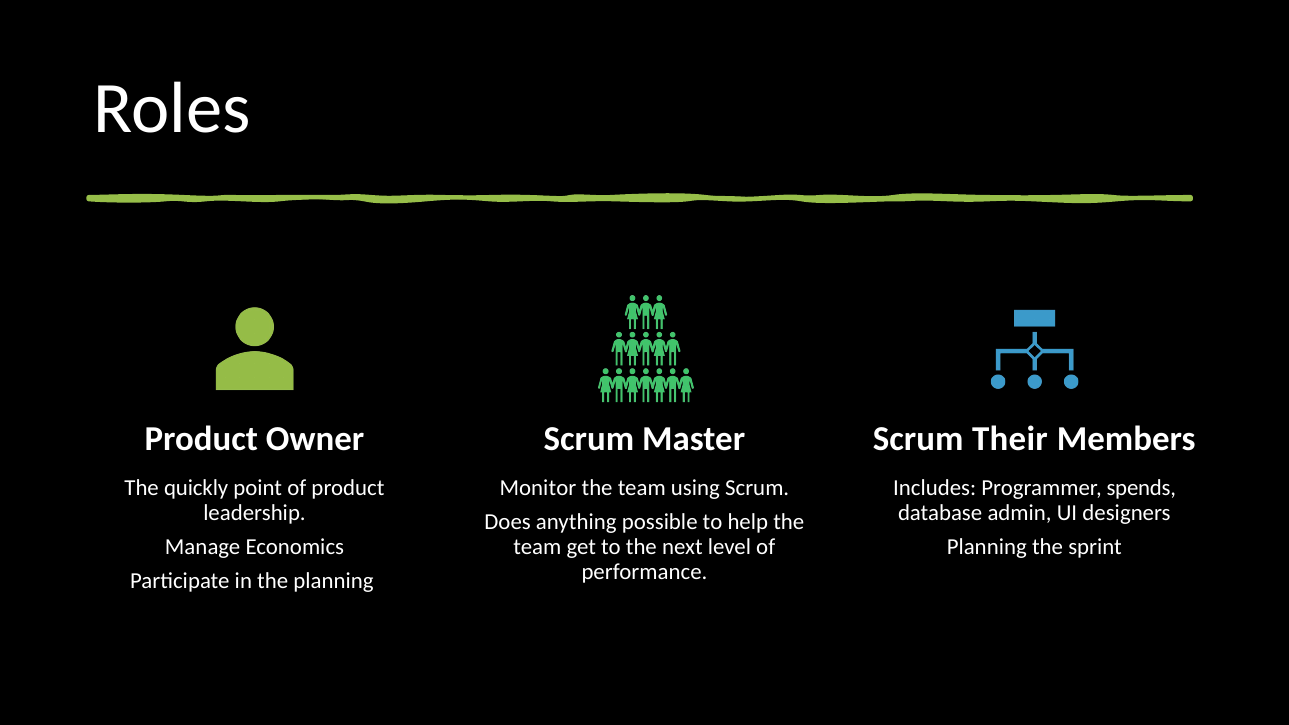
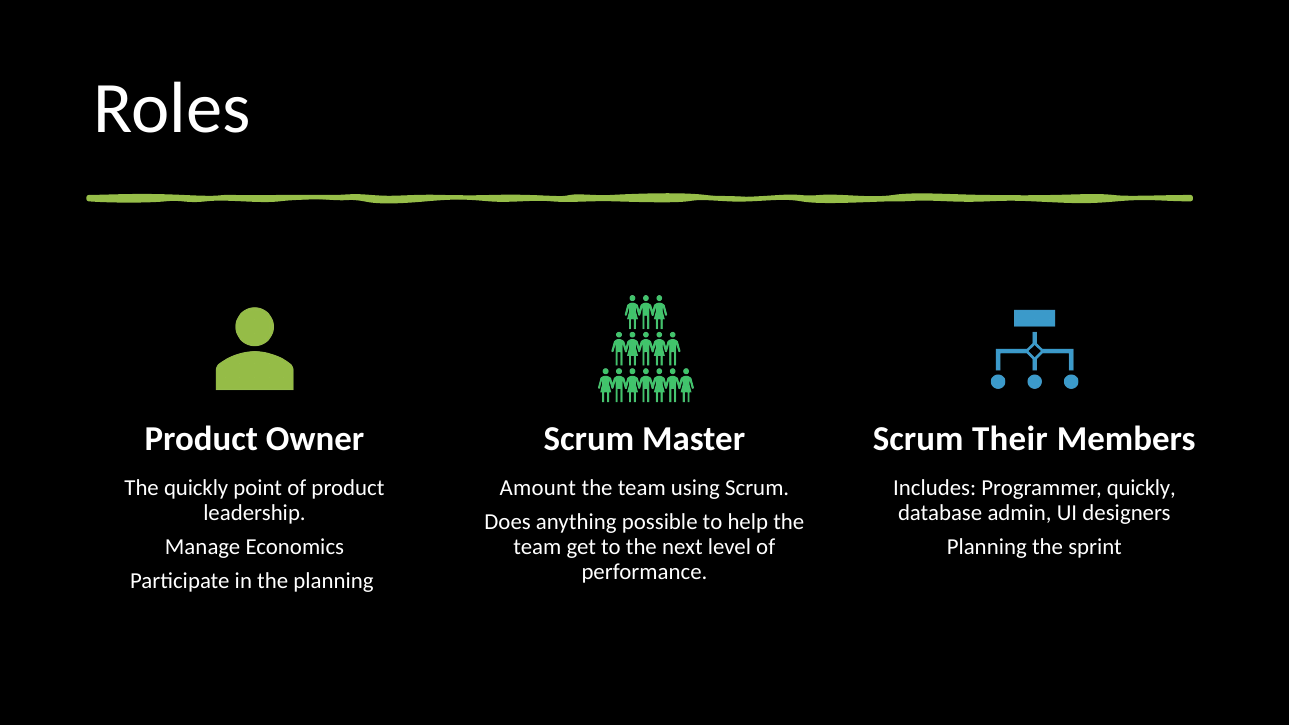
Monitor: Monitor -> Amount
Programmer spends: spends -> quickly
